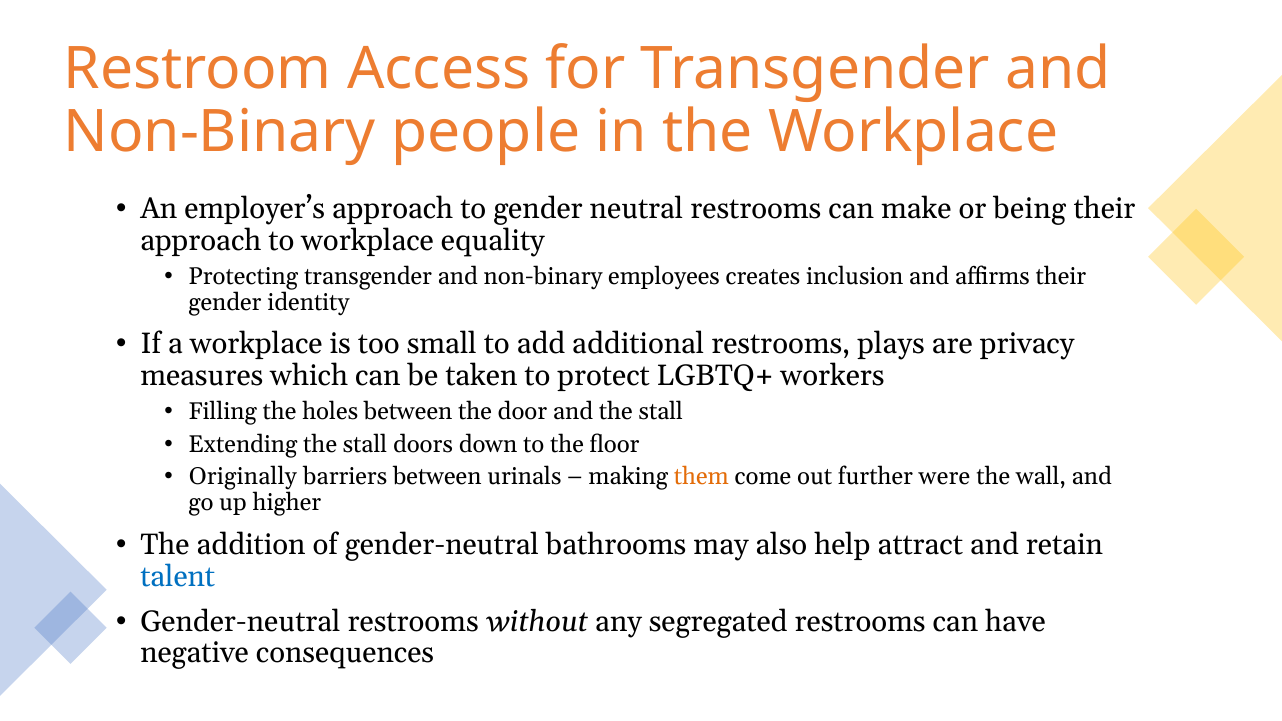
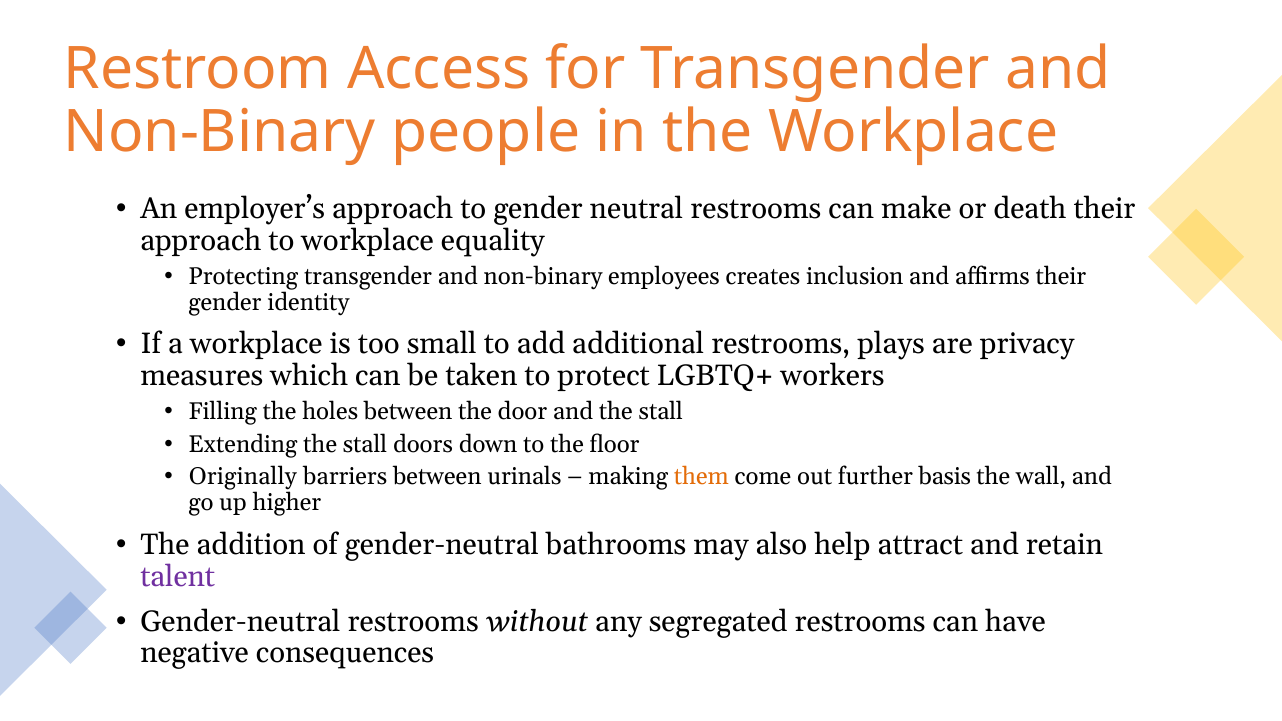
being: being -> death
were: were -> basis
talent colour: blue -> purple
